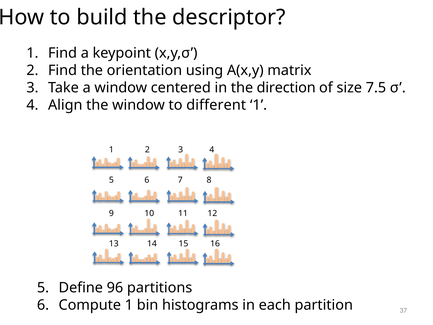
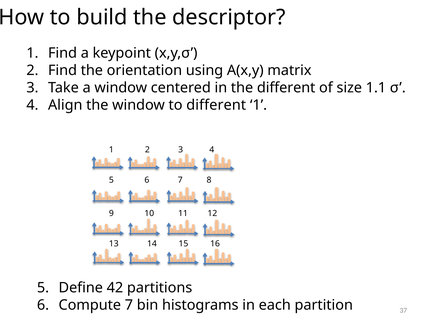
the direction: direction -> different
7.5: 7.5 -> 1.1
96: 96 -> 42
Compute 1: 1 -> 7
